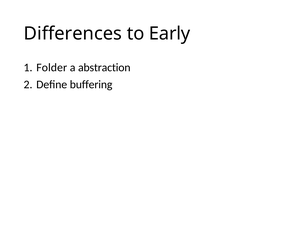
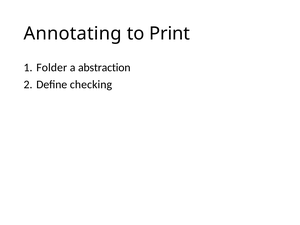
Differences: Differences -> Annotating
Early: Early -> Print
buffering: buffering -> checking
